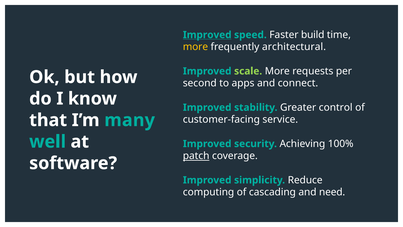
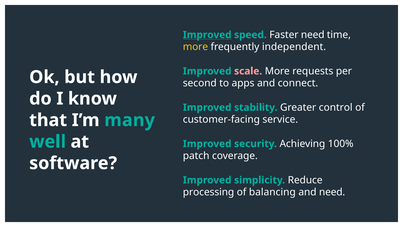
Faster build: build -> need
architectural: architectural -> independent
scale colour: light green -> pink
patch underline: present -> none
computing: computing -> processing
cascading: cascading -> balancing
